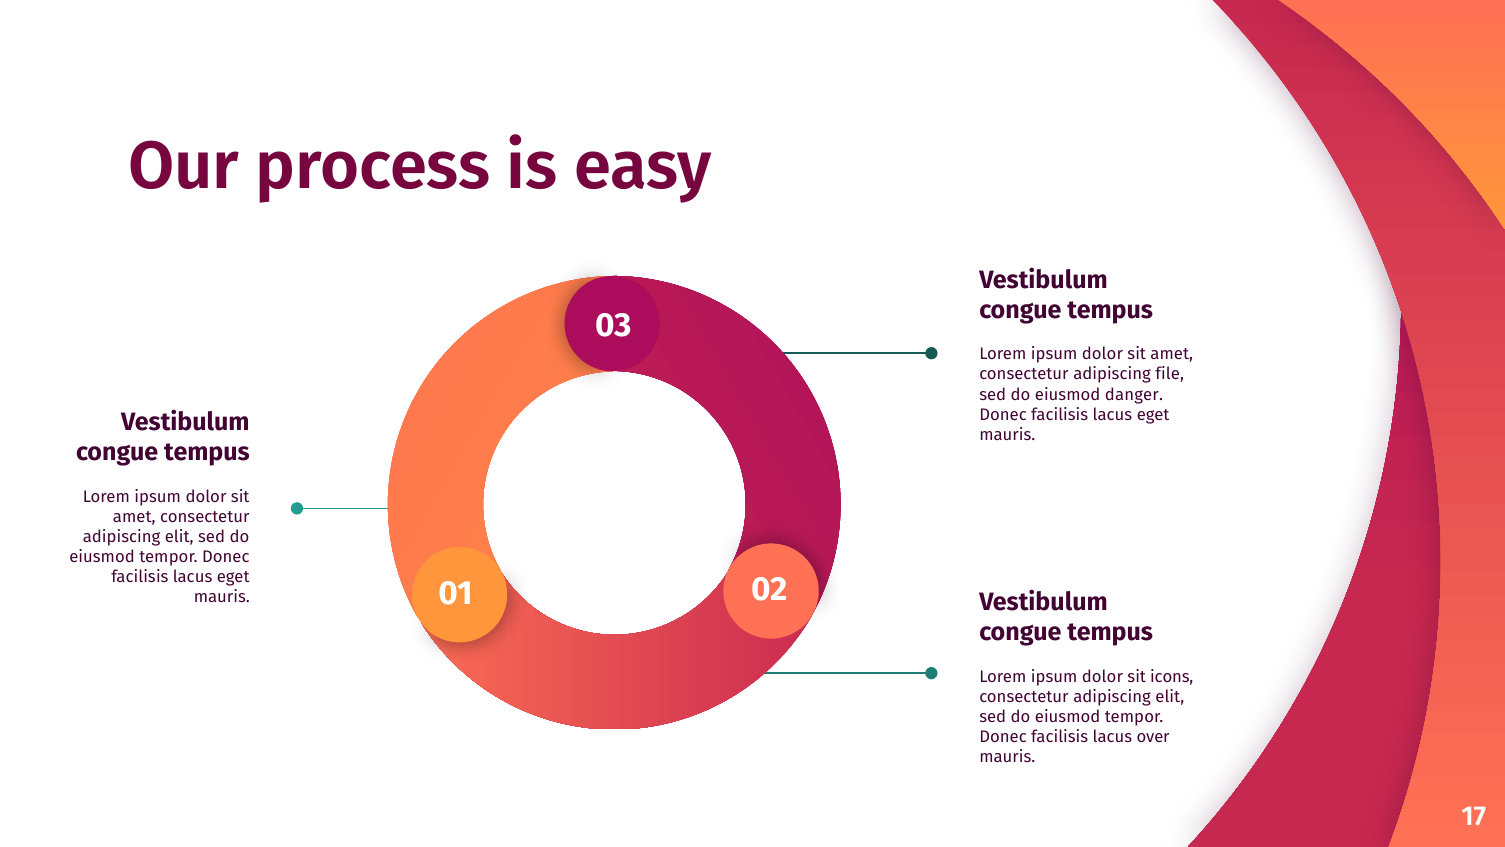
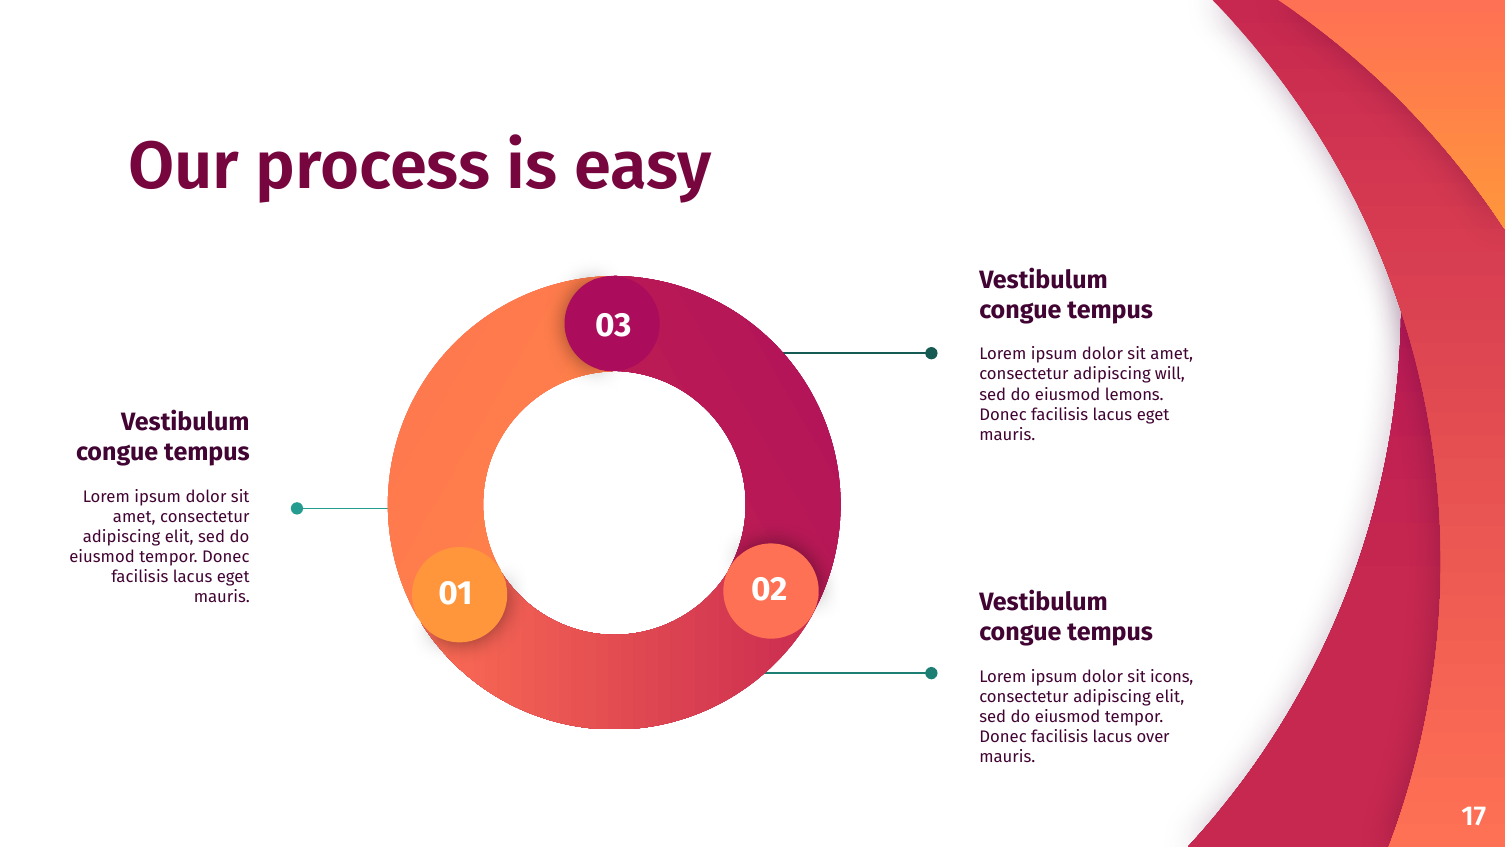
file: file -> will
danger: danger -> lemons
